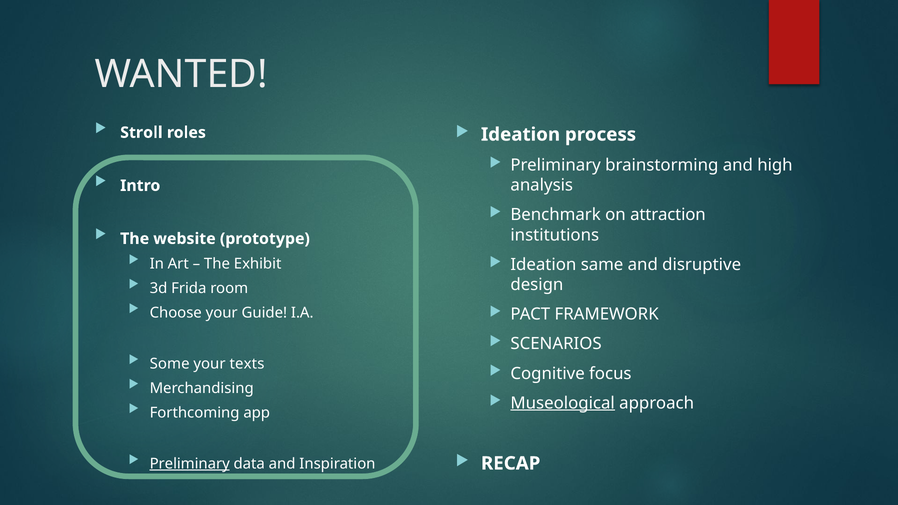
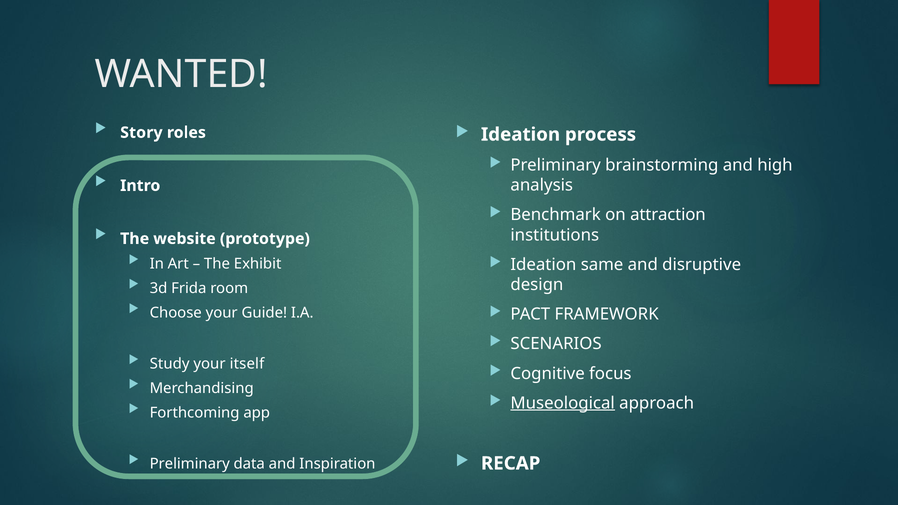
Stroll: Stroll -> Story
Some: Some -> Study
texts: texts -> itself
Preliminary at (190, 464) underline: present -> none
